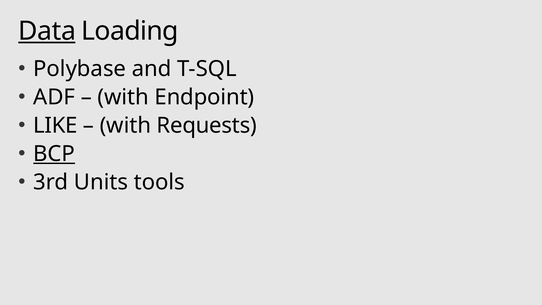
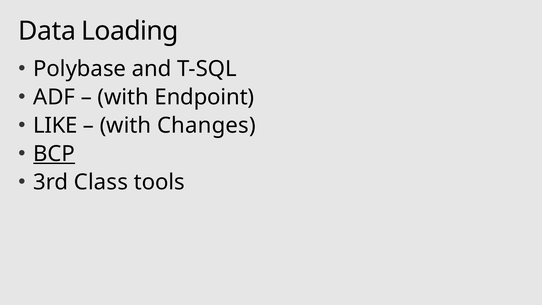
Data underline: present -> none
Requests: Requests -> Changes
Units: Units -> Class
